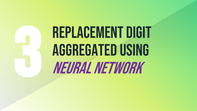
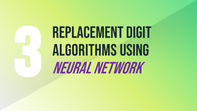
AGGREGATED: AGGREGATED -> ALGORITHMS
